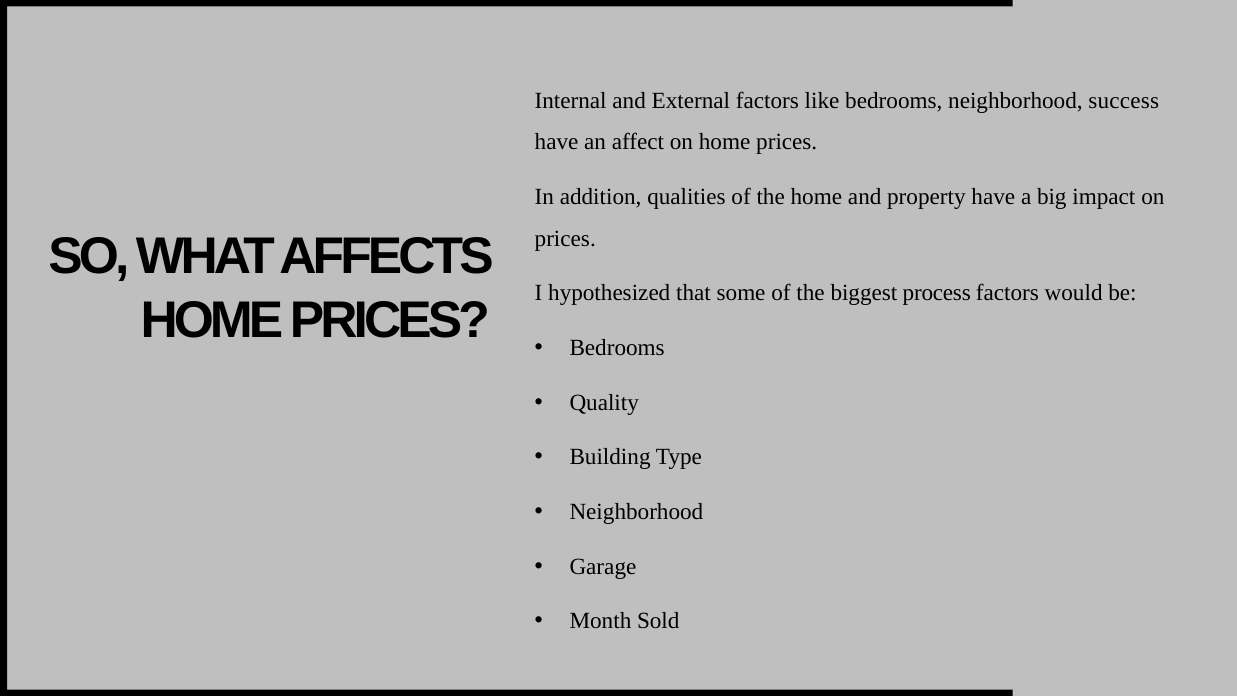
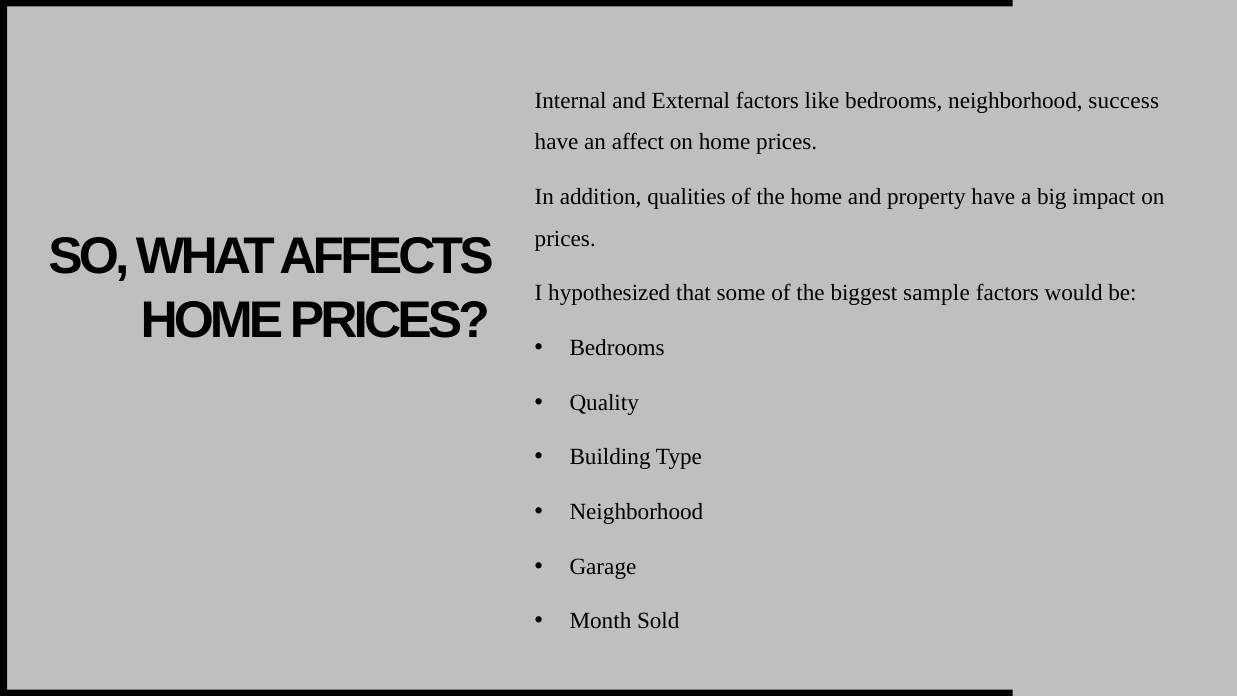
process: process -> sample
